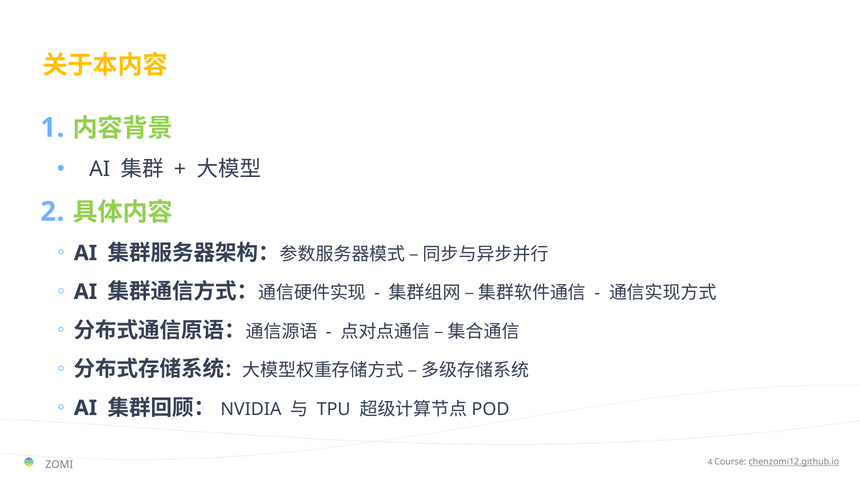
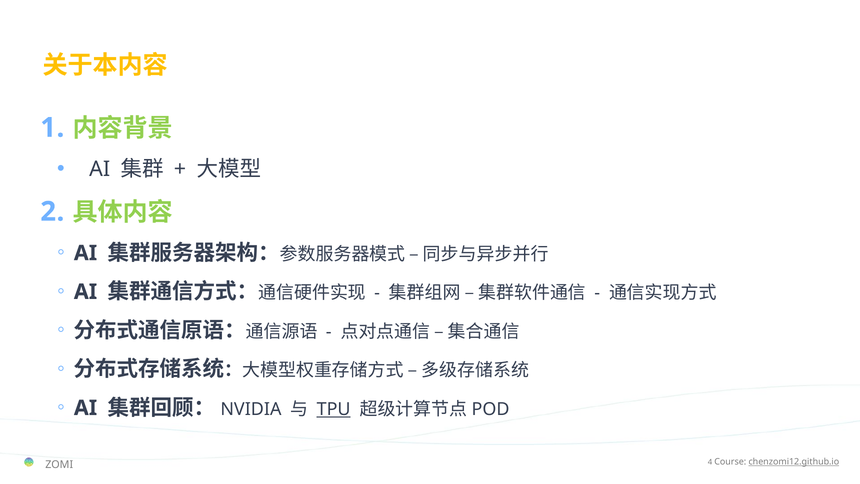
TPU underline: none -> present
